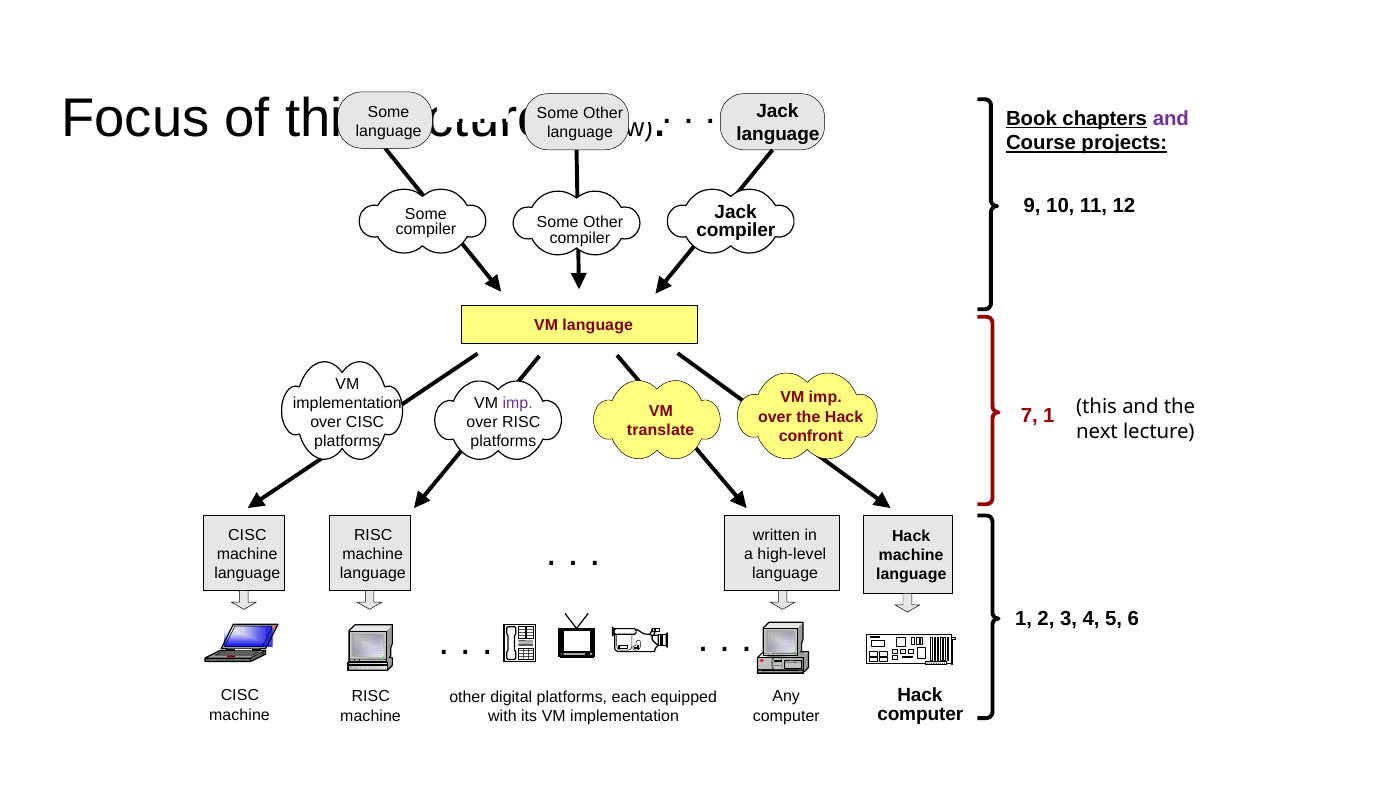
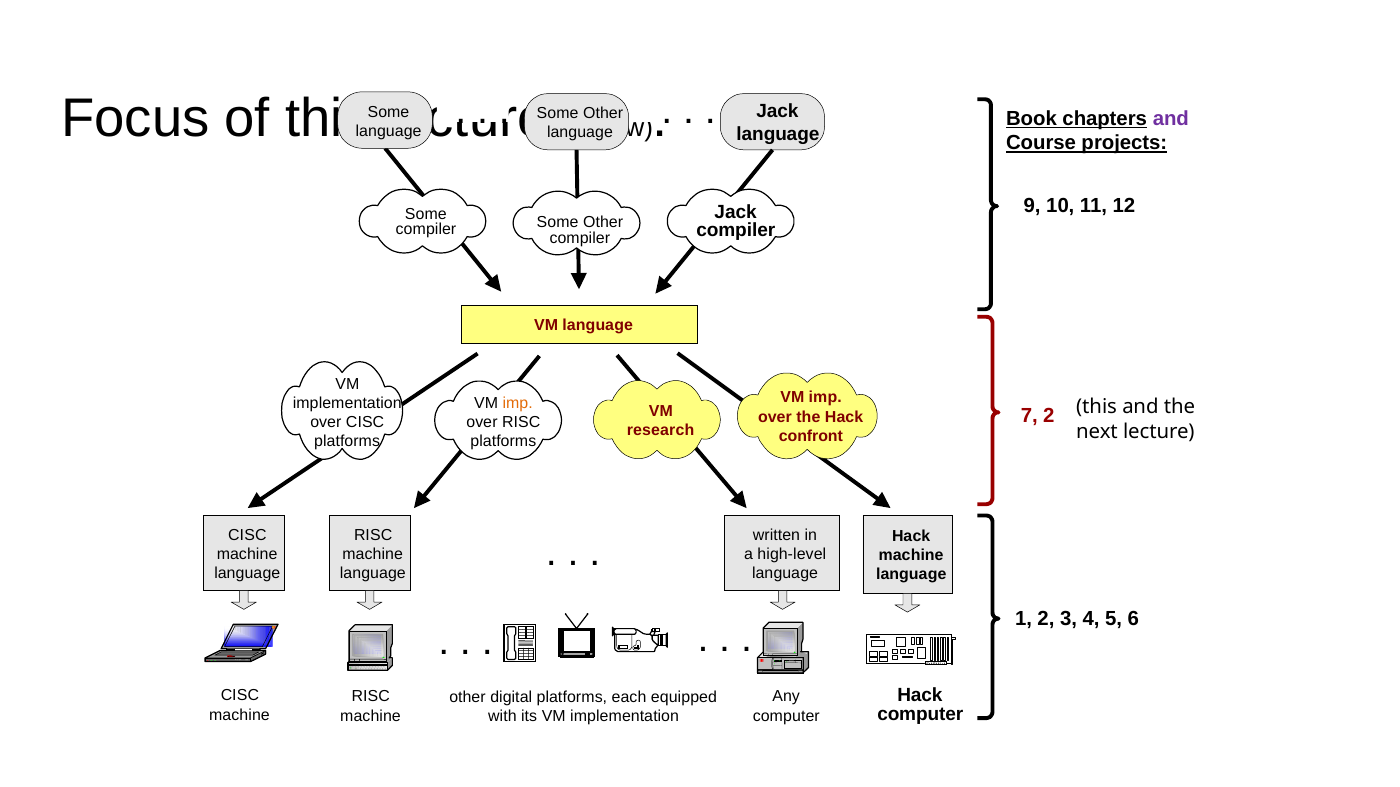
imp at (518, 404) colour: purple -> orange
7 1: 1 -> 2
translate: translate -> research
